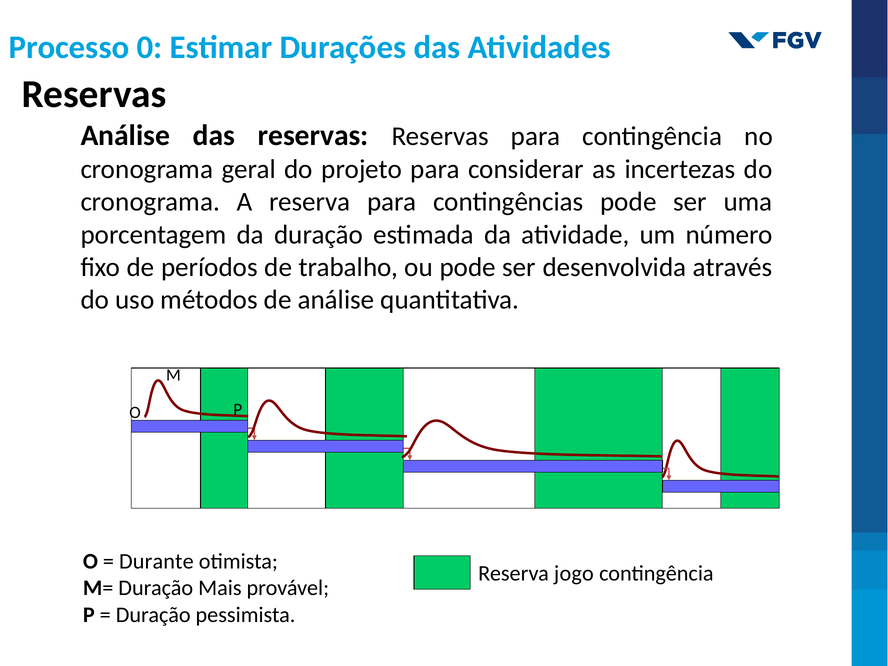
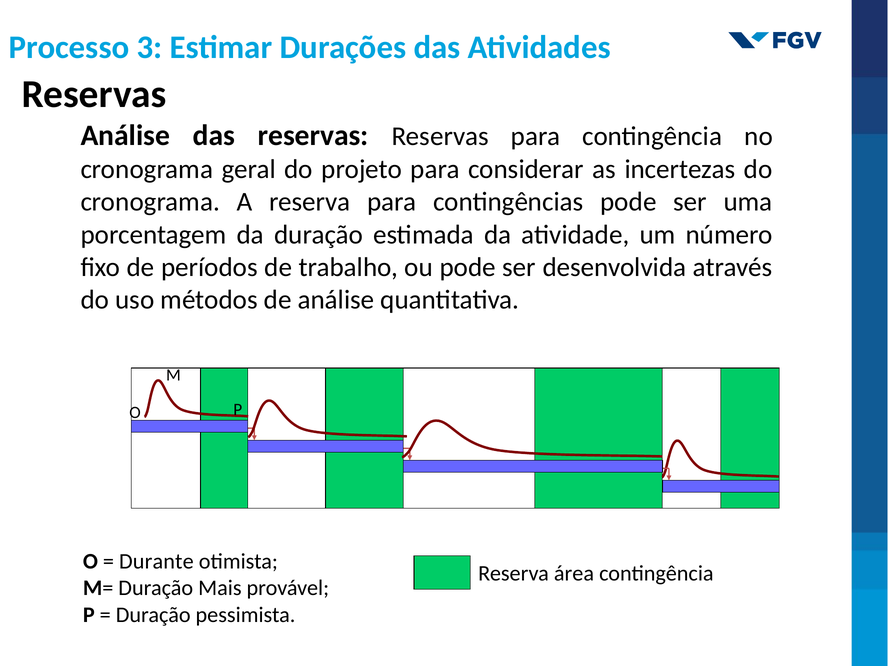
0: 0 -> 3
jogo: jogo -> área
